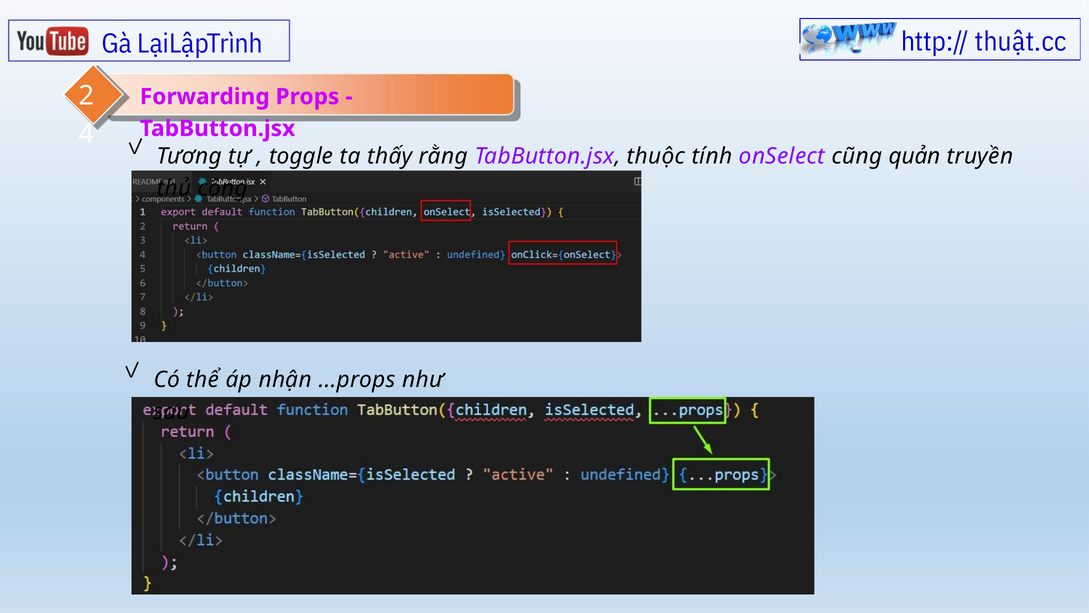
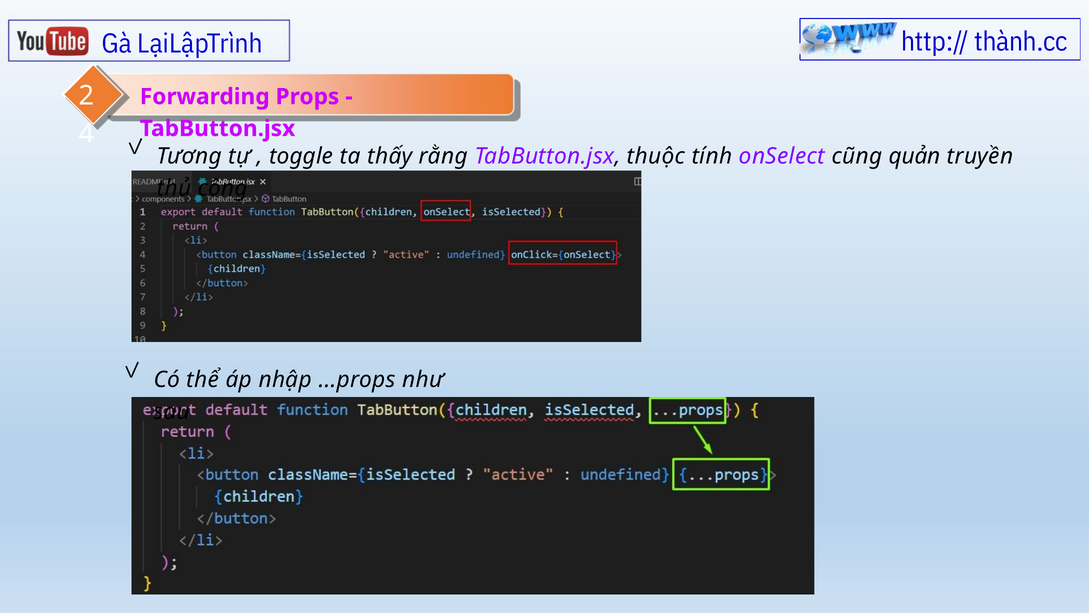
thuật.cc: thuật.cc -> thành.cc
nhận: nhận -> nhập
